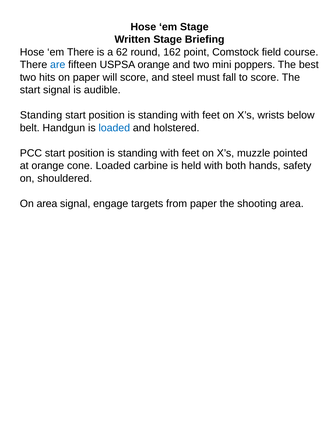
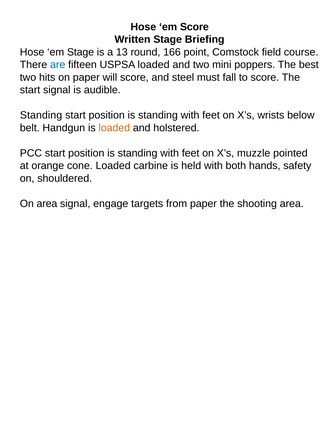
em Stage: Stage -> Score
em There: There -> Stage
62: 62 -> 13
162: 162 -> 166
USPSA orange: orange -> loaded
loaded at (114, 128) colour: blue -> orange
